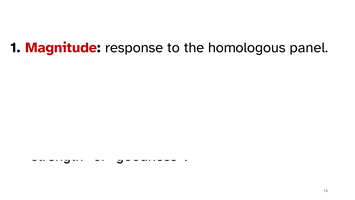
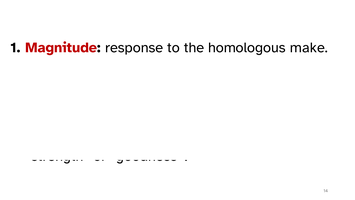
panel: panel -> make
